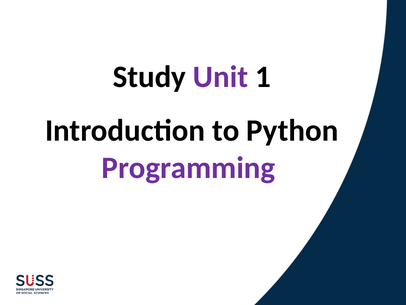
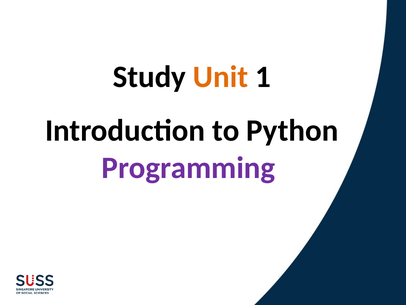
Unit colour: purple -> orange
